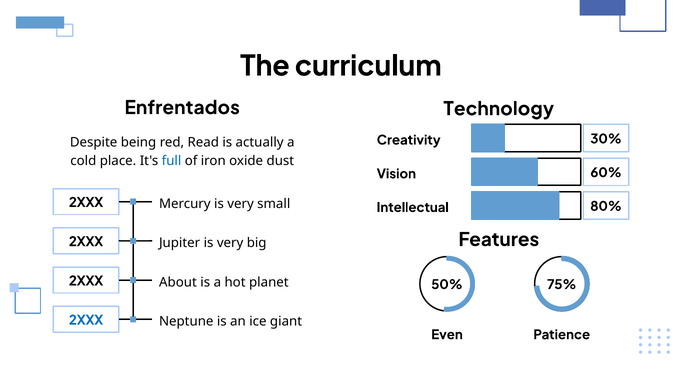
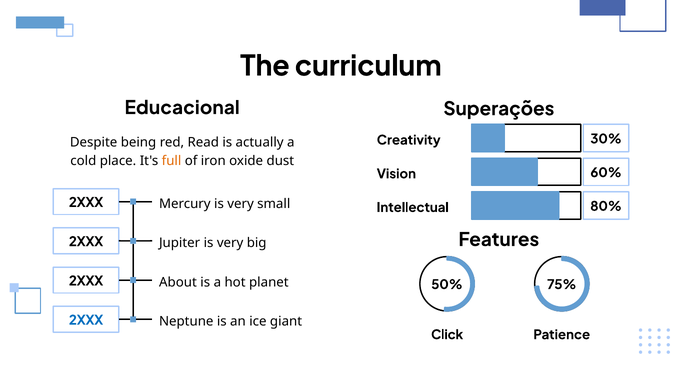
Enfrentados: Enfrentados -> Educacional
Technology: Technology -> Superações
full colour: blue -> orange
Even: Even -> Click
